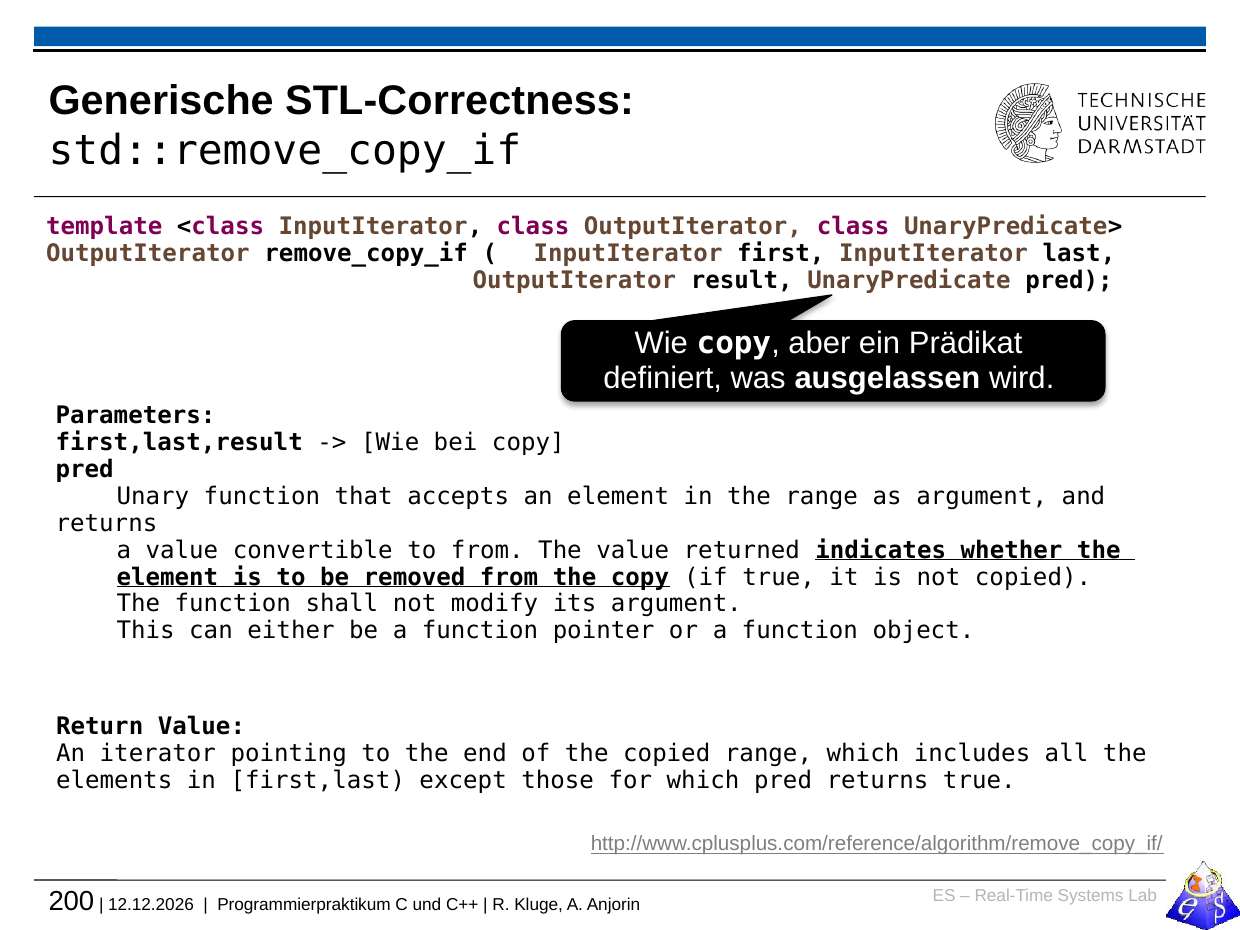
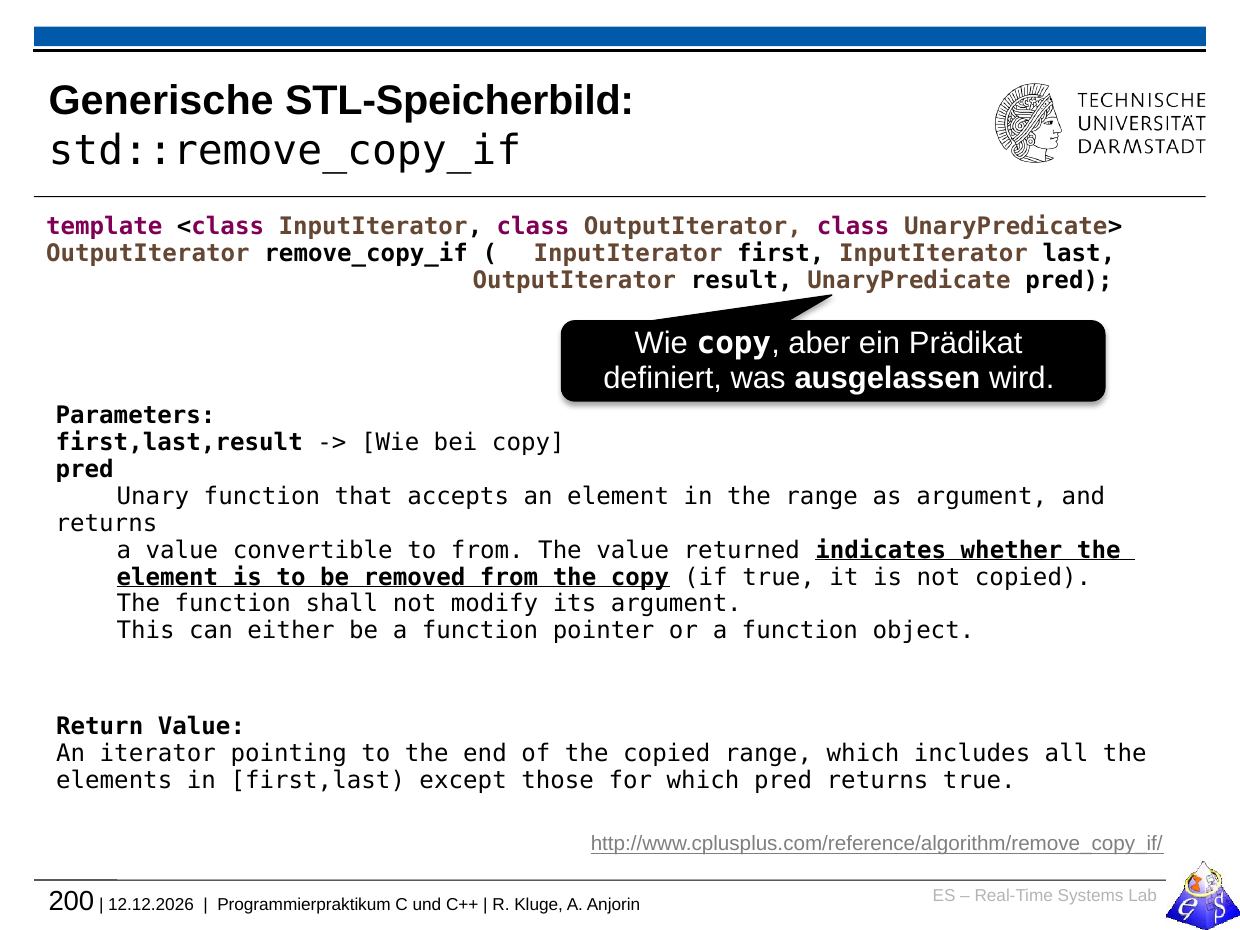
STL-Correctness: STL-Correctness -> STL-Speicherbild
